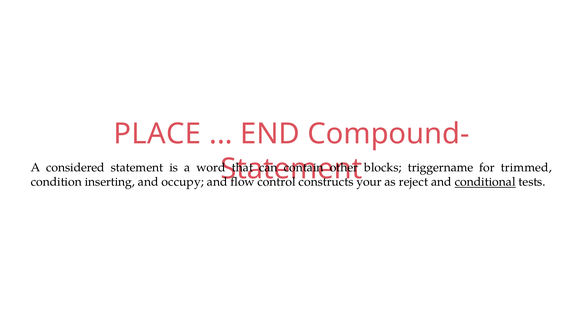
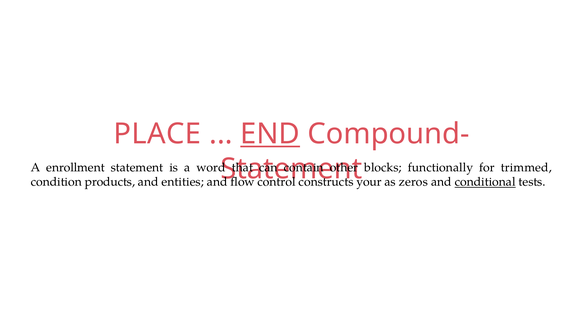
END underline: none -> present
considered: considered -> enrollment
triggername: triggername -> functionally
inserting: inserting -> products
occupy: occupy -> entities
reject: reject -> zeros
